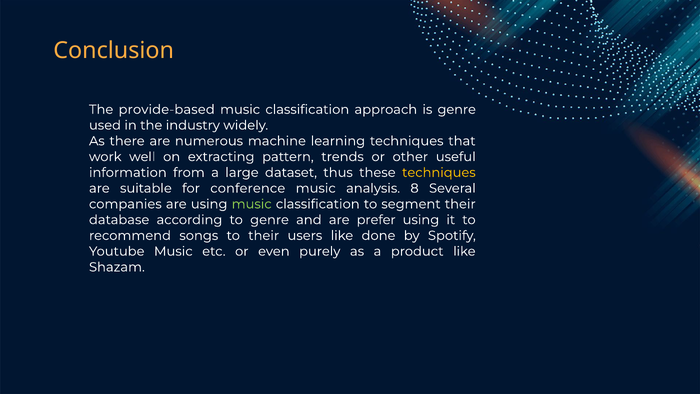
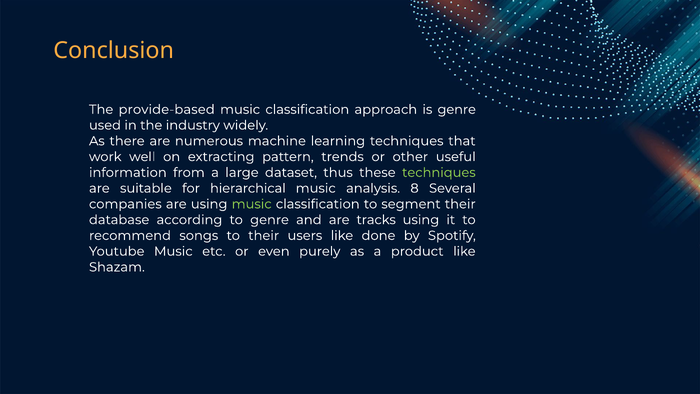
techniques at (439, 172) colour: yellow -> light green
conference: conference -> hierarchical
prefer: prefer -> tracks
